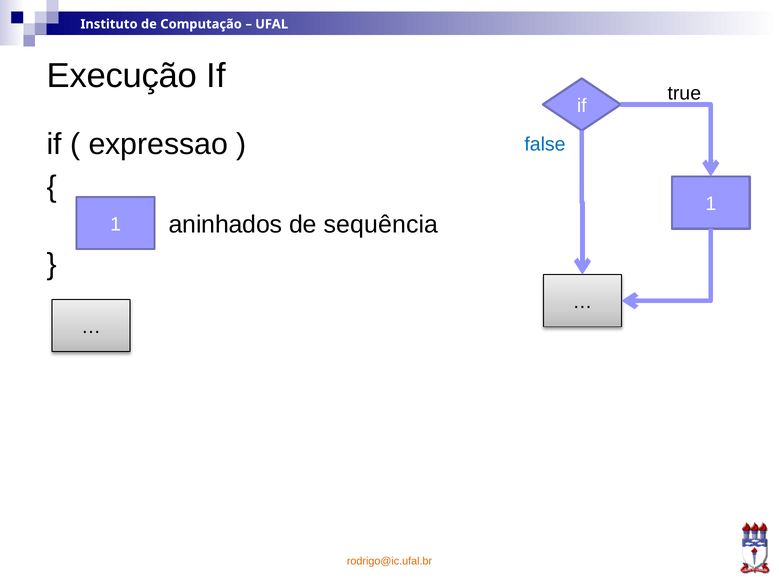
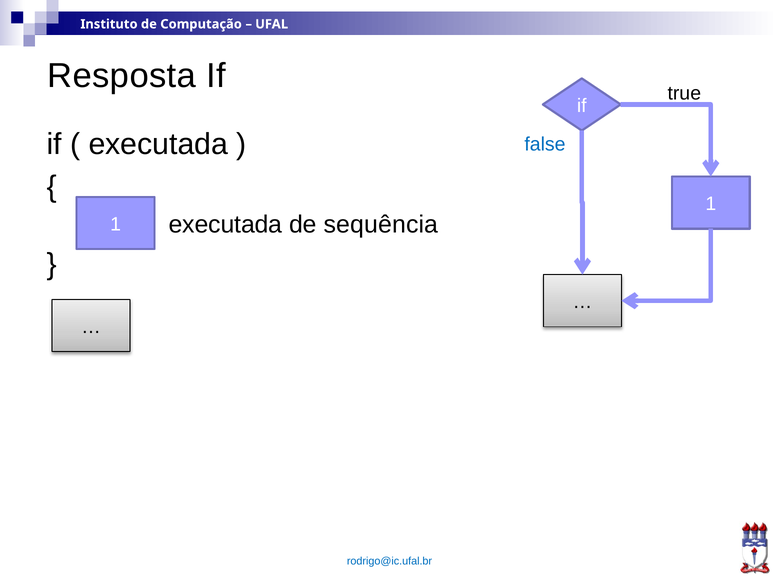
Execução: Execução -> Resposta
expressao at (158, 145): expressao -> executada
aninhados at (226, 225): aninhados -> executada
rodrigo@ic.ufal.br colour: orange -> blue
